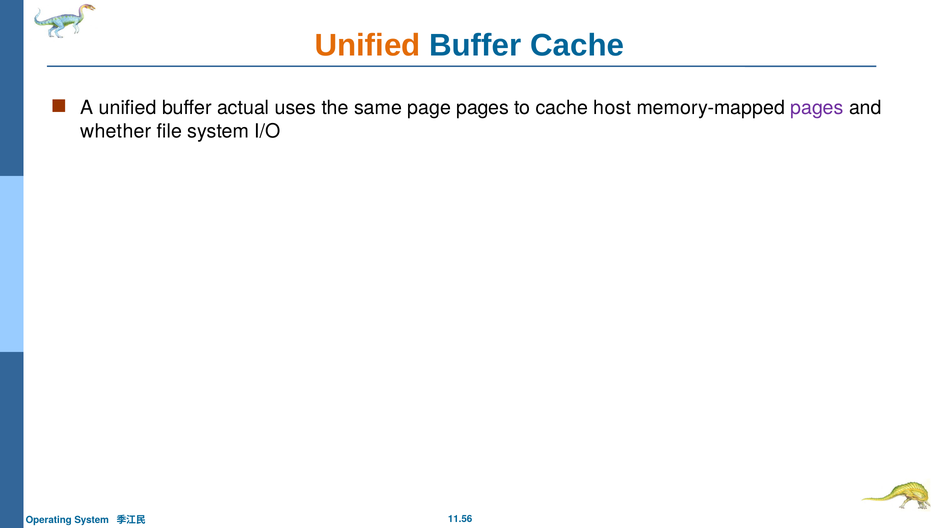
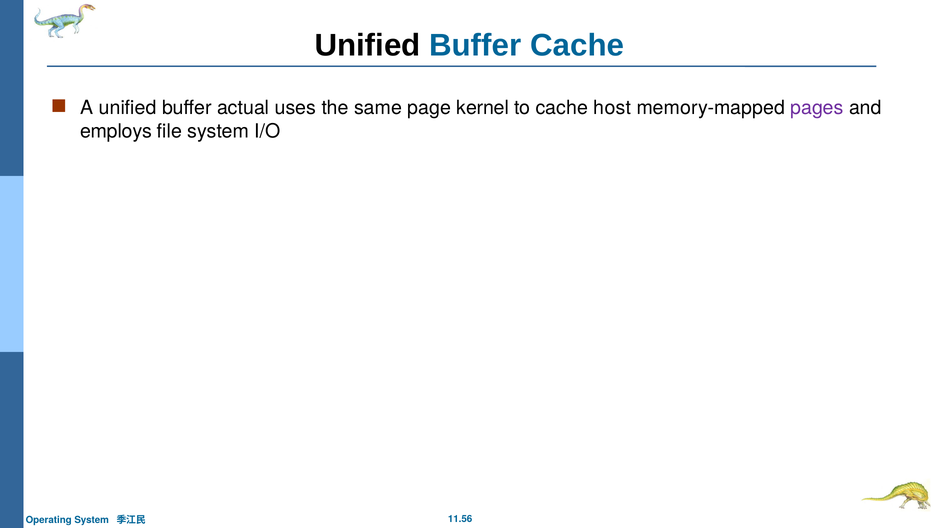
Unified at (368, 46) colour: orange -> black
page pages: pages -> kernel
whether: whether -> employs
